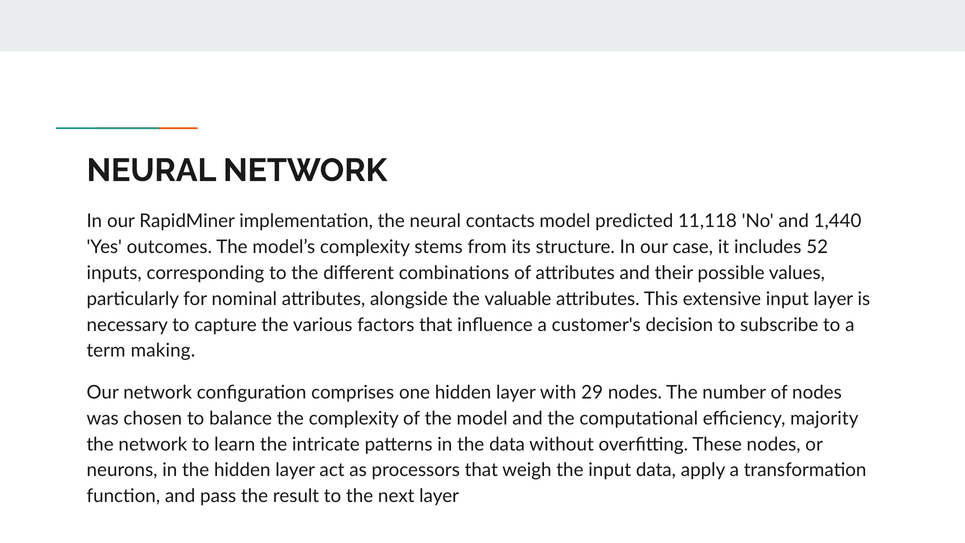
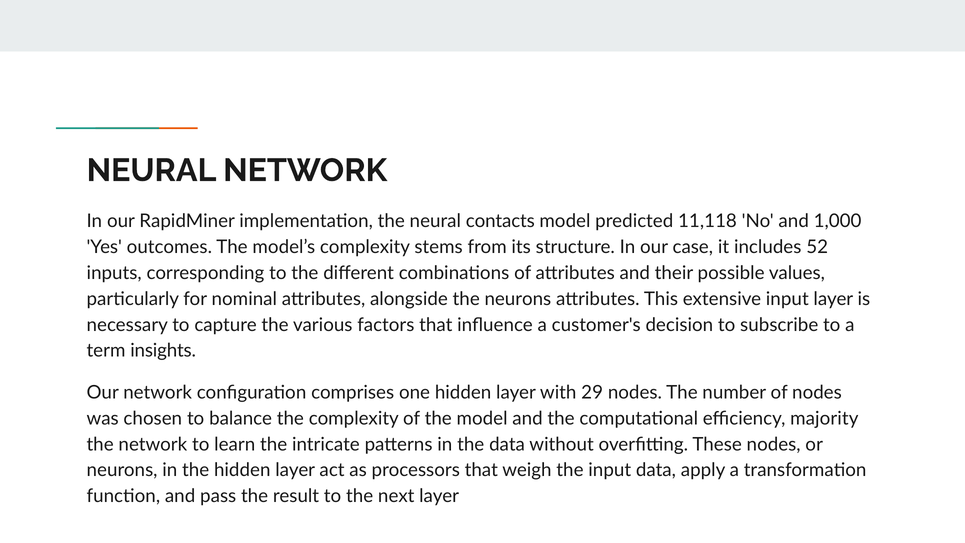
1,440: 1,440 -> 1,000
the valuable: valuable -> neurons
making: making -> insights
